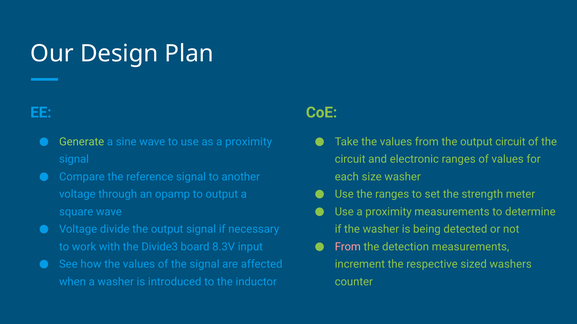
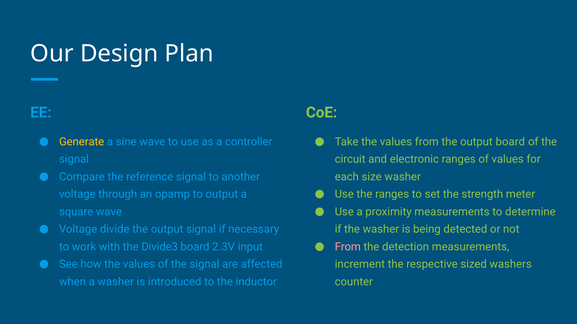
Generate colour: light green -> yellow
as a proximity: proximity -> controller
output circuit: circuit -> board
8.3V: 8.3V -> 2.3V
